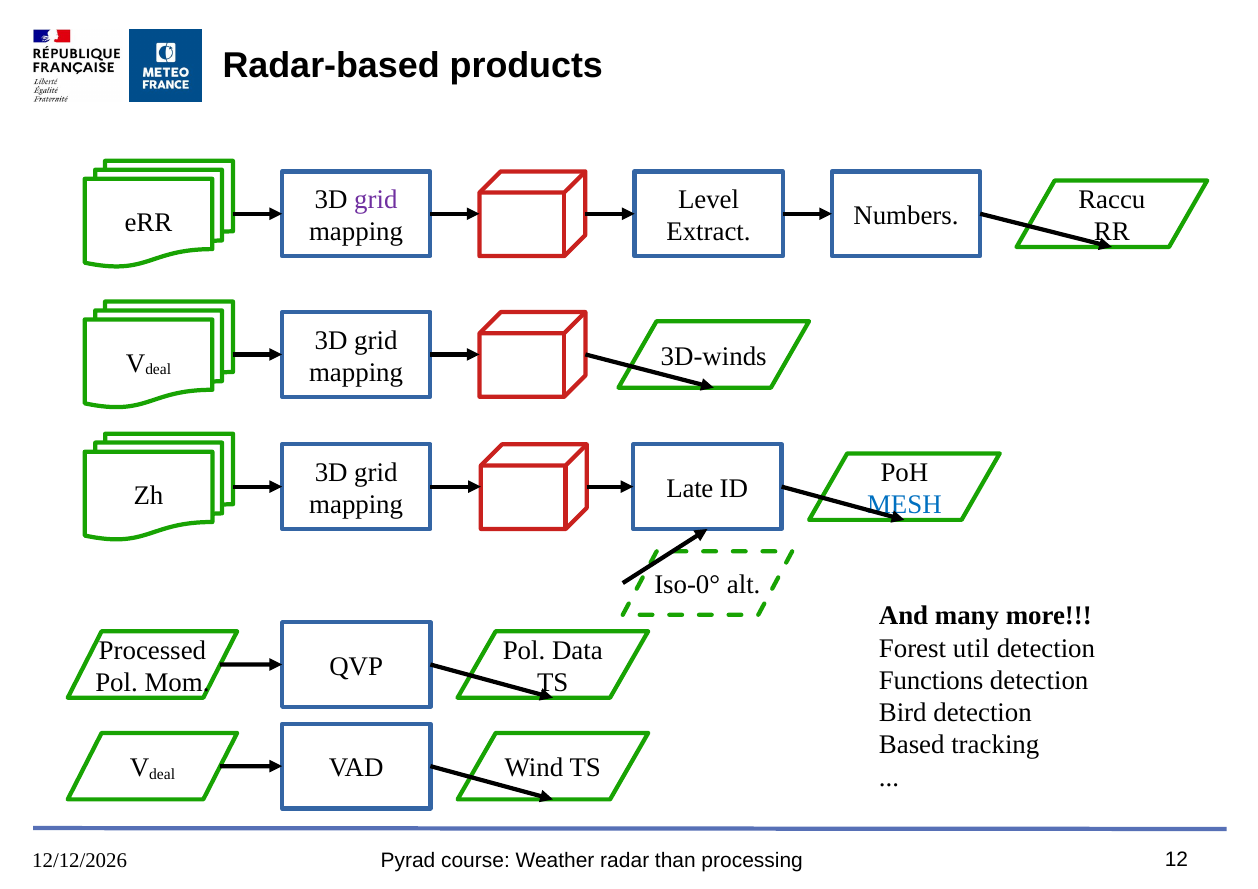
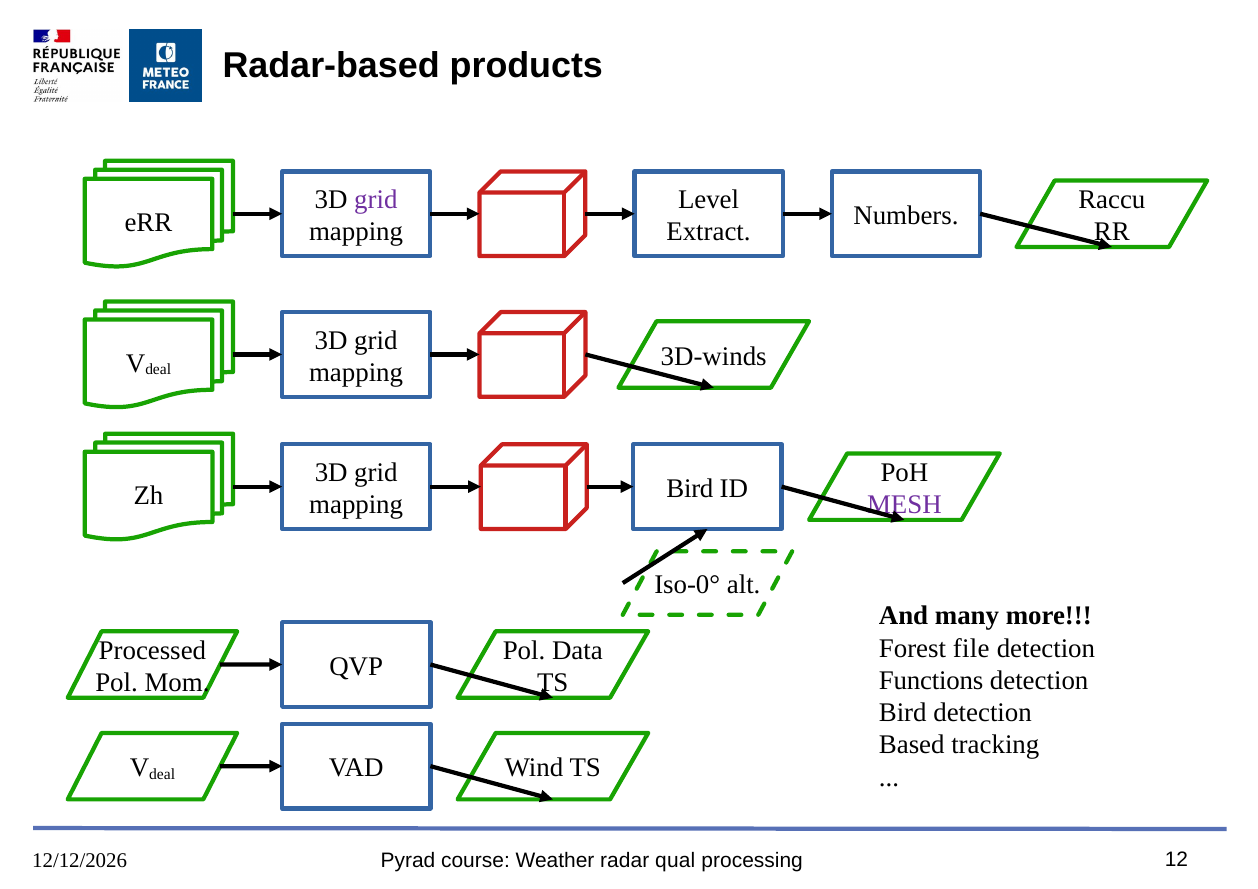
Late at (690, 489): Late -> Bird
MESH colour: blue -> purple
util: util -> file
than: than -> qual
